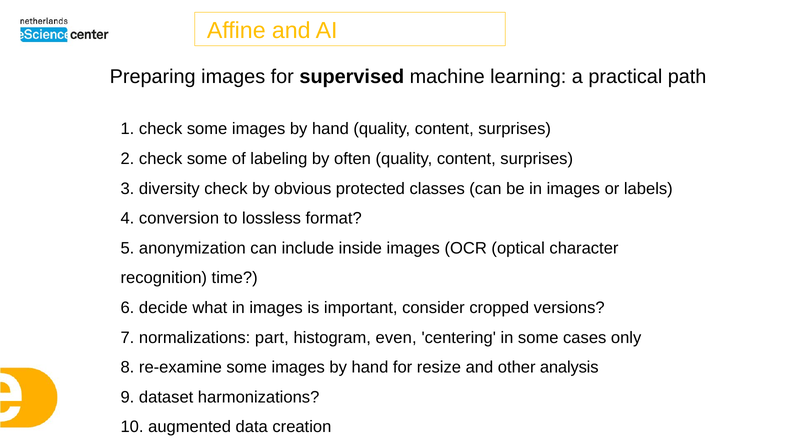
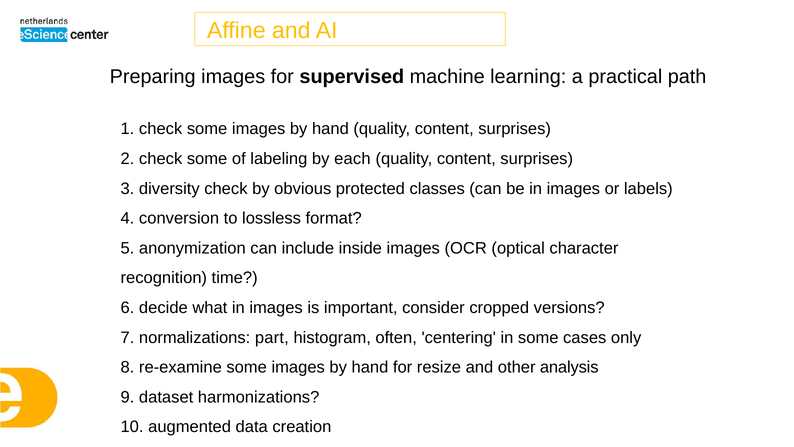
often: often -> each
even: even -> often
